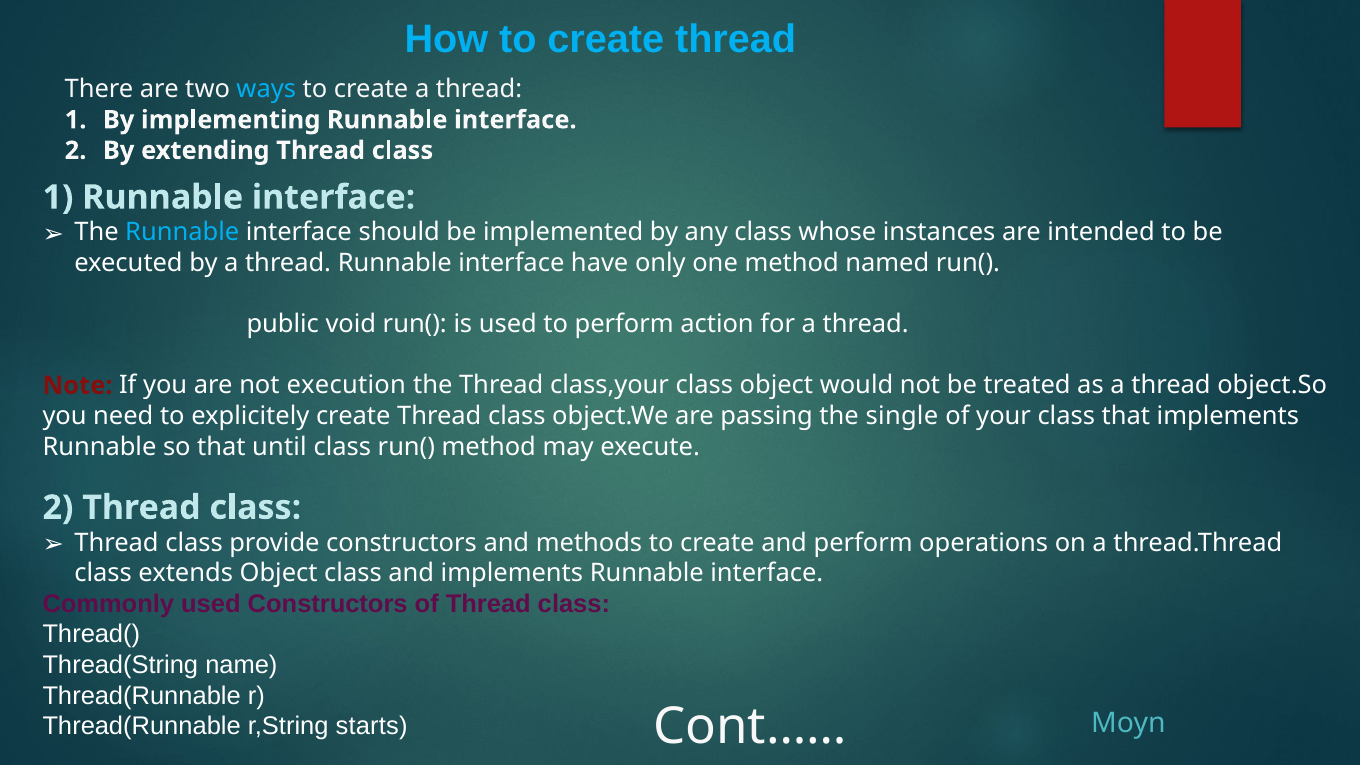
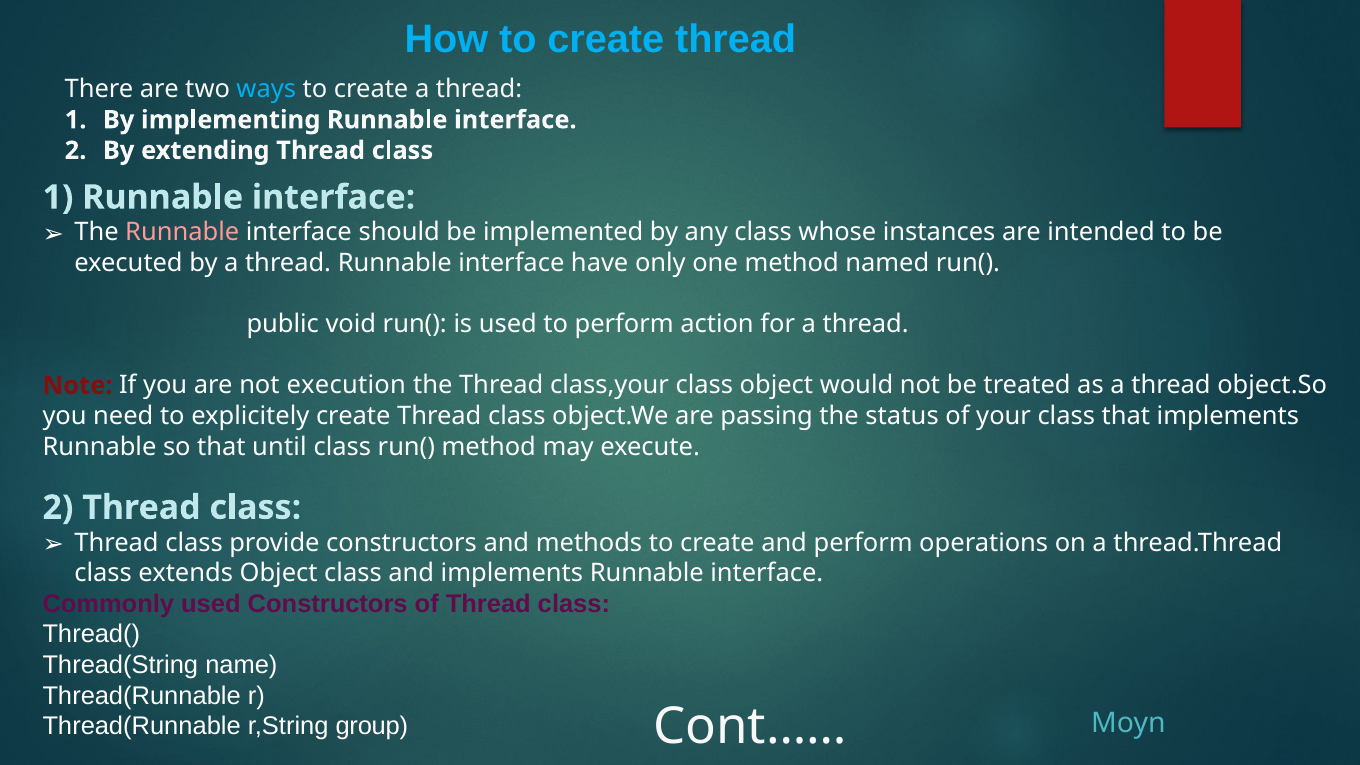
Runnable at (182, 232) colour: light blue -> pink
single: single -> status
starts: starts -> group
